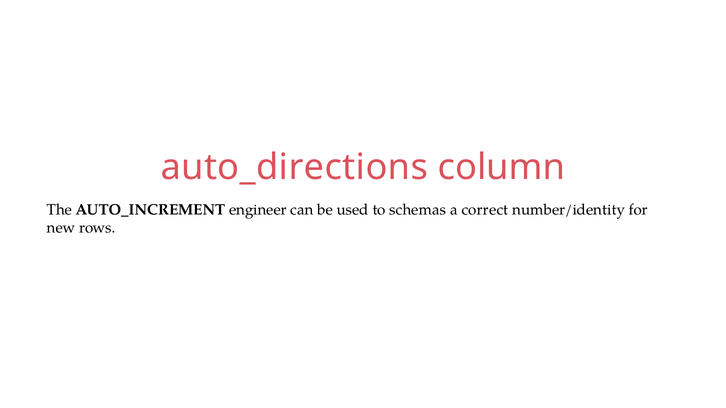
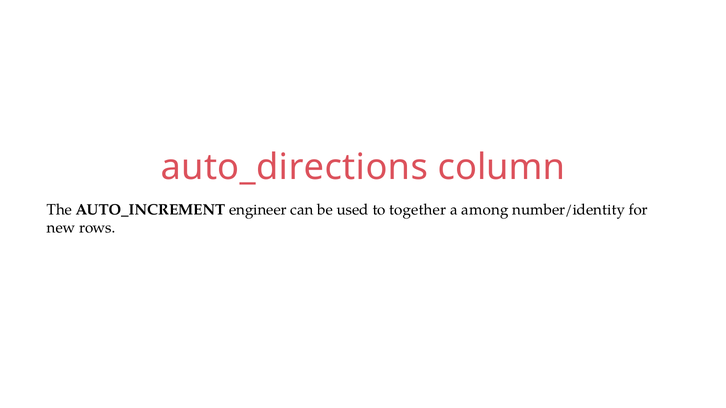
schemas: schemas -> together
correct: correct -> among
